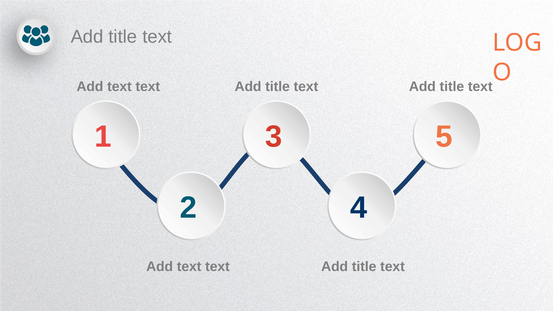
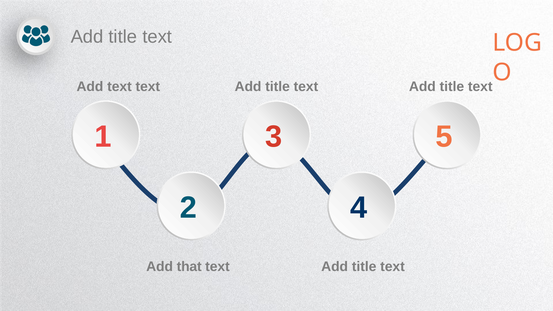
text at (189, 267): text -> that
